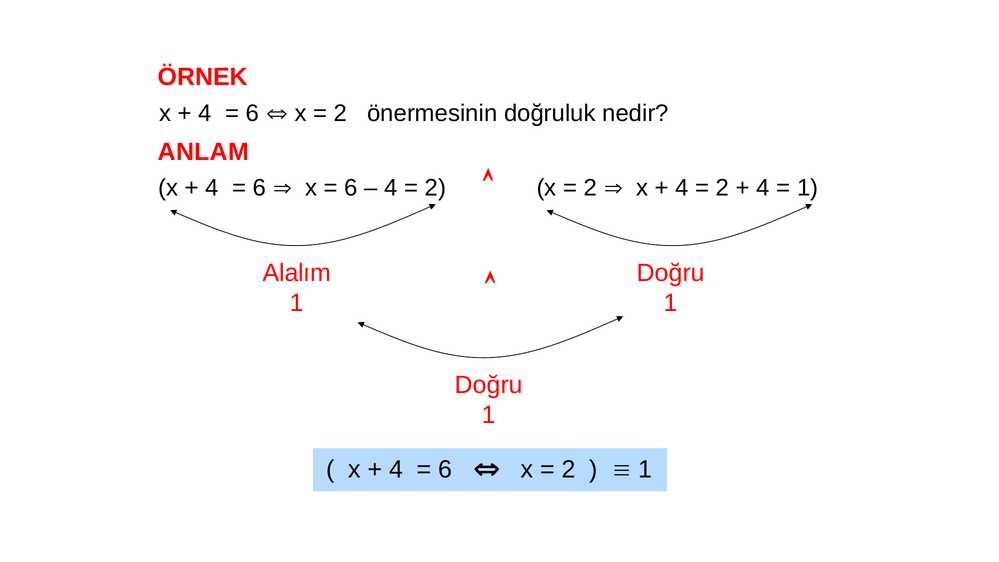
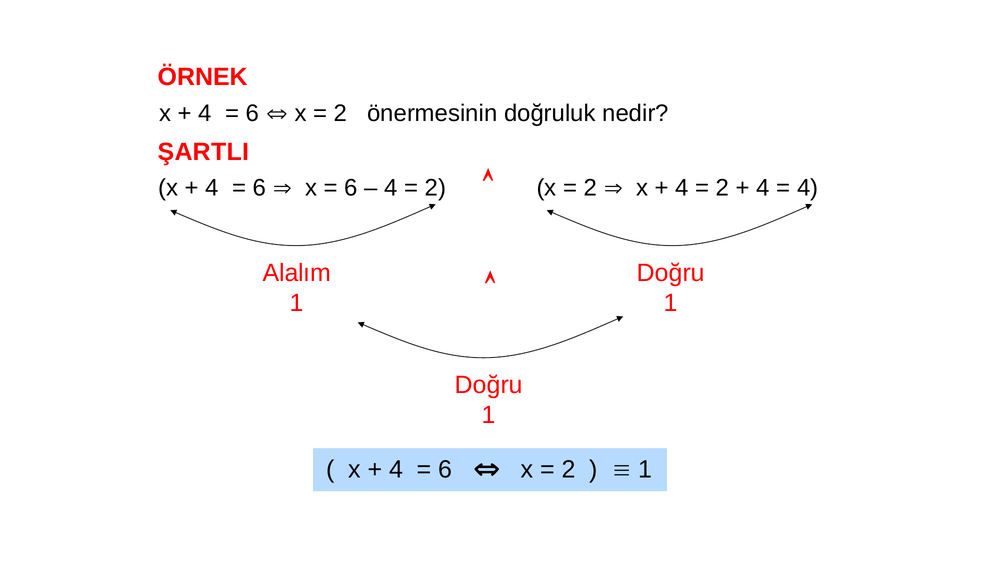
ANLAM: ANLAM -> ŞARTLI
1 at (808, 188): 1 -> 4
